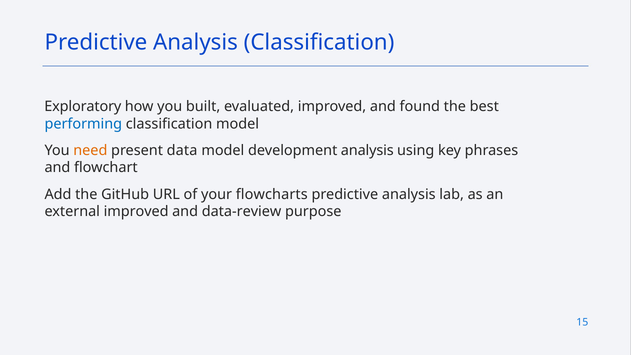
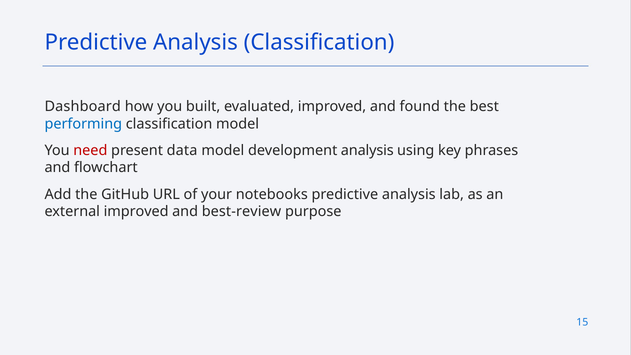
Exploratory: Exploratory -> Dashboard
need colour: orange -> red
flowcharts: flowcharts -> notebooks
data-review: data-review -> best-review
